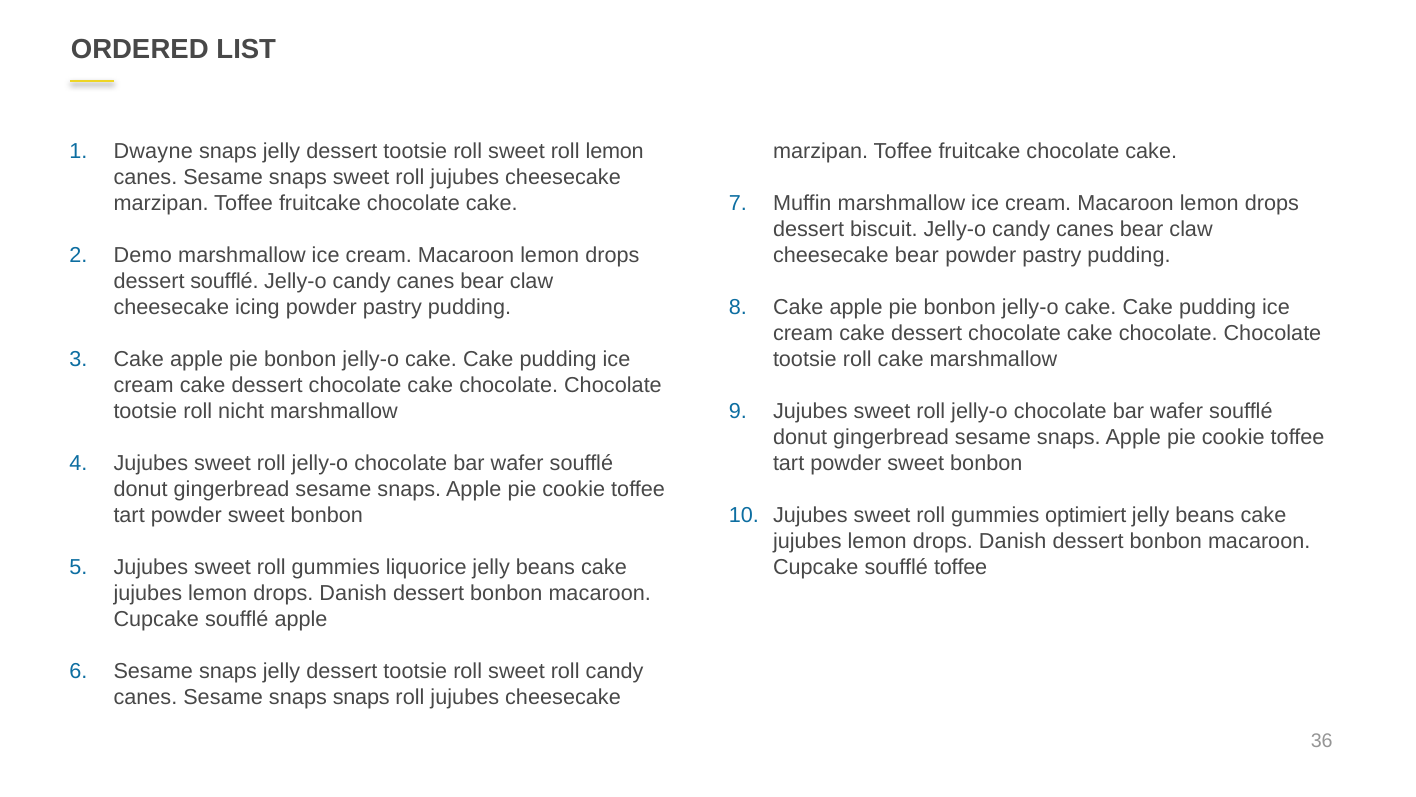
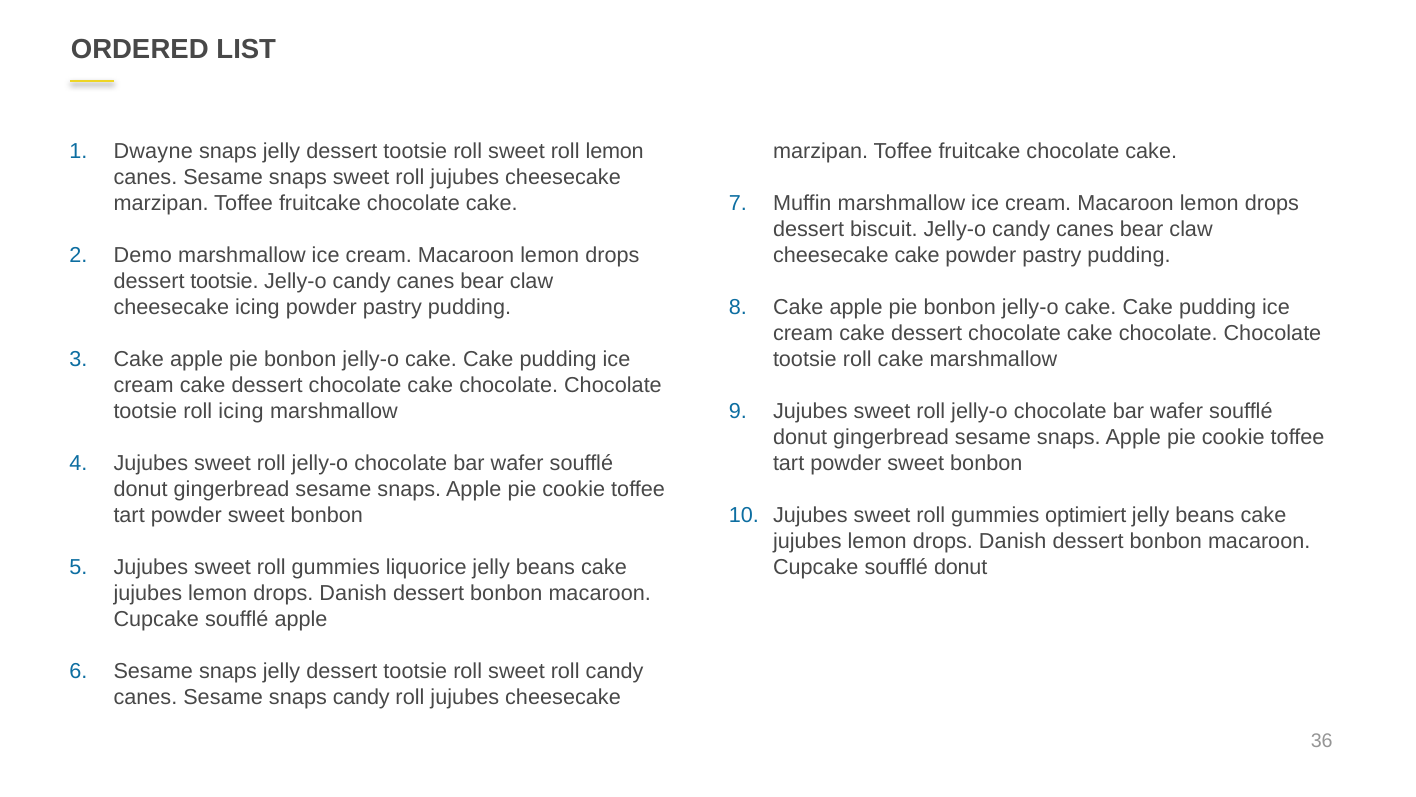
cheesecake bear: bear -> cake
soufflé at (224, 281): soufflé -> tootsie
roll nicht: nicht -> icing
Cupcake soufflé toffee: toffee -> donut
snaps snaps: snaps -> candy
